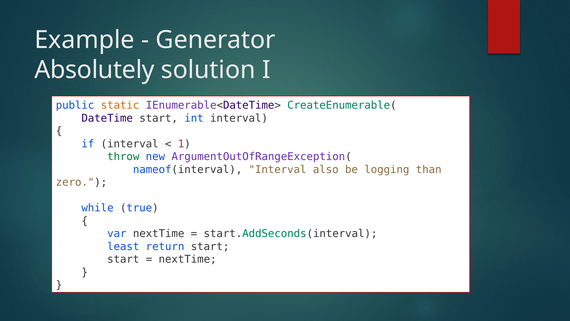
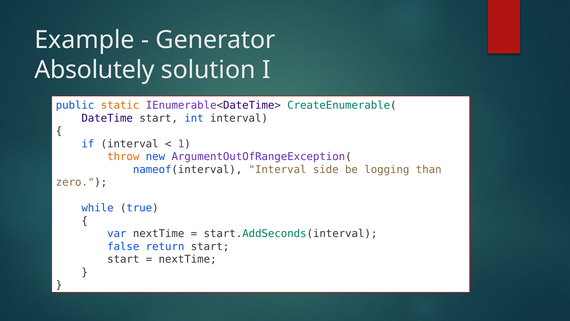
throw colour: green -> orange
also: also -> side
least: least -> false
